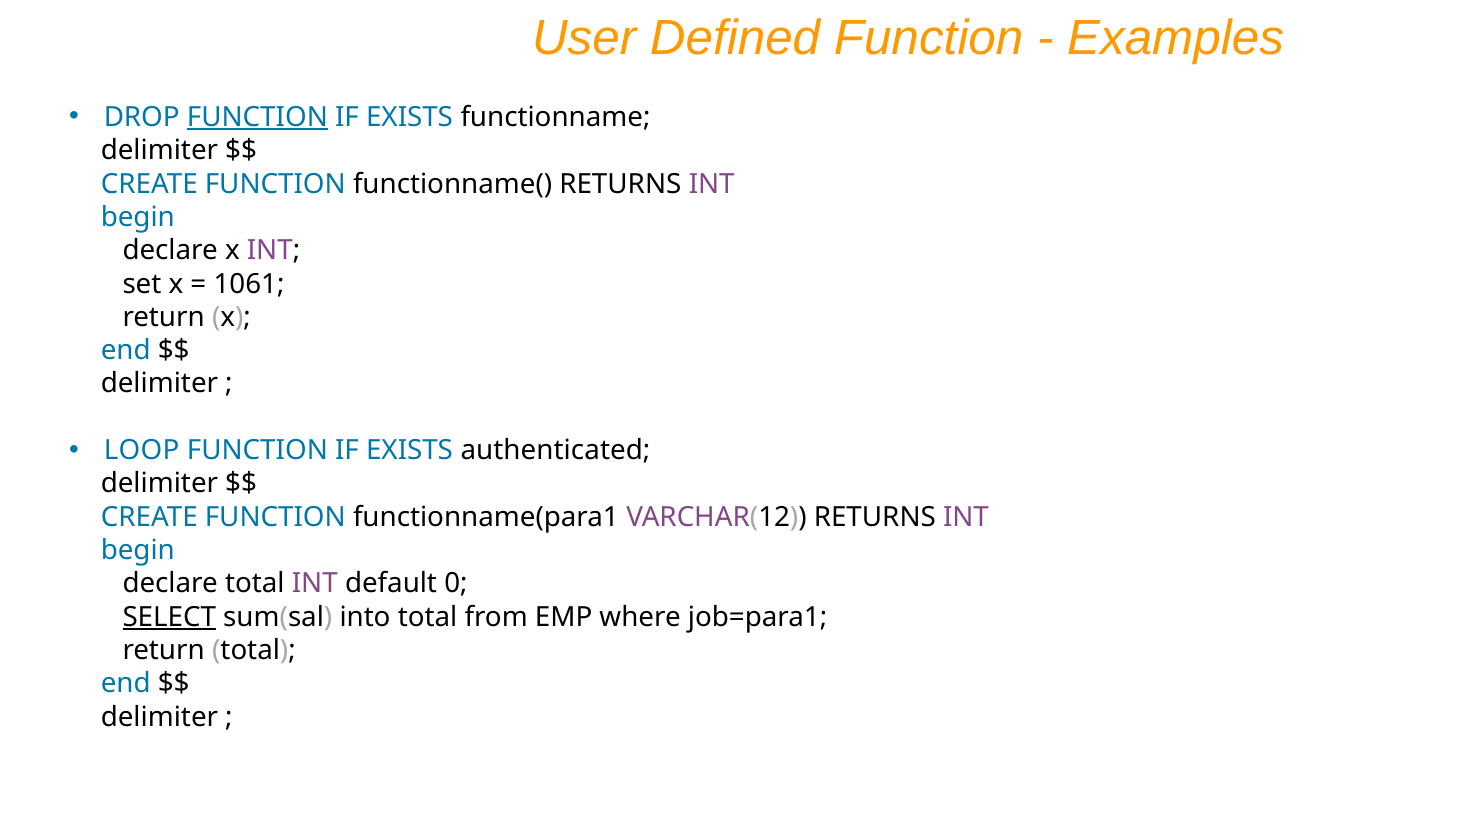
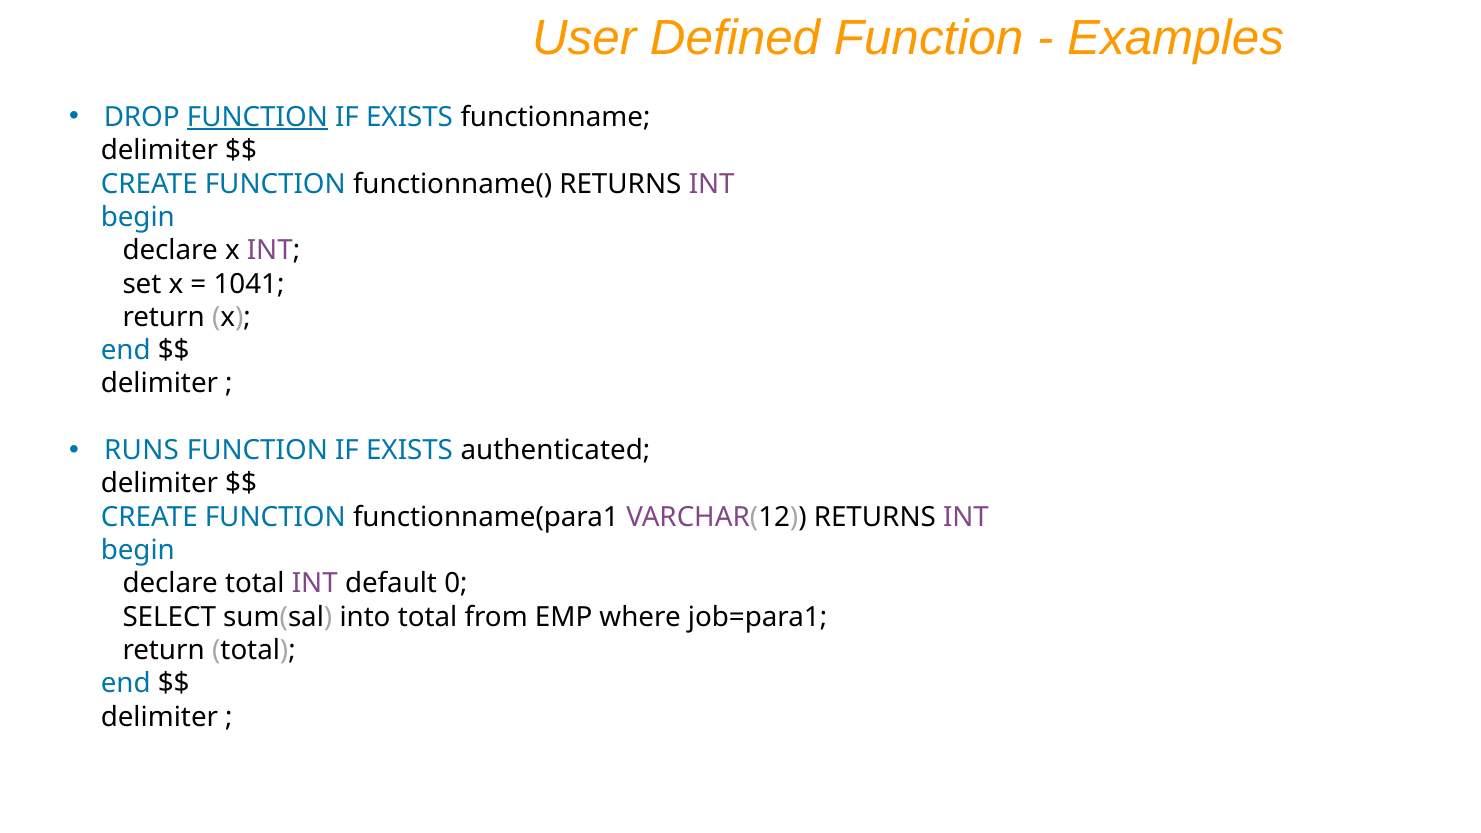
1061: 1061 -> 1041
LOOP: LOOP -> RUNS
SELECT underline: present -> none
